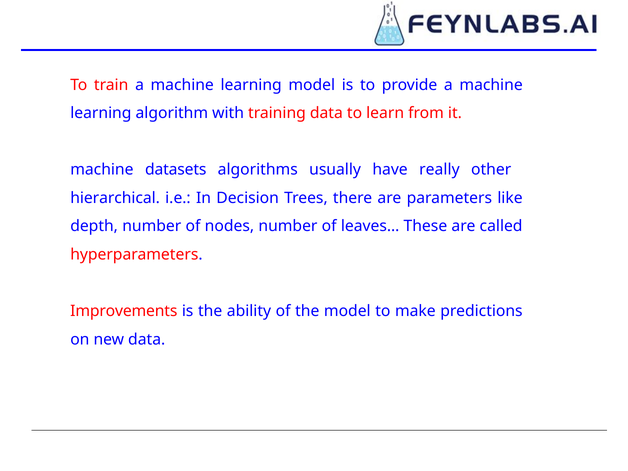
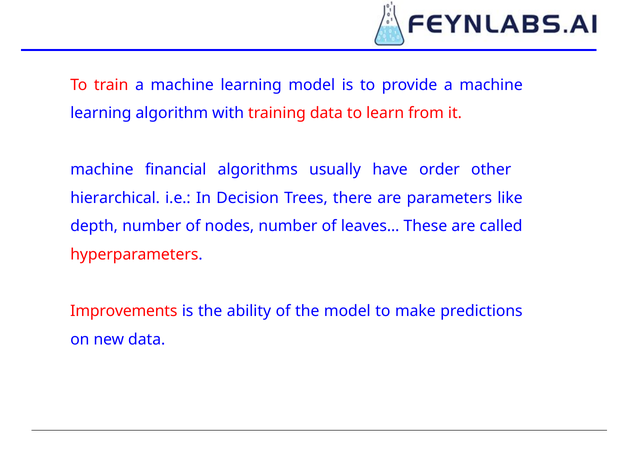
datasets: datasets -> financial
really: really -> order
